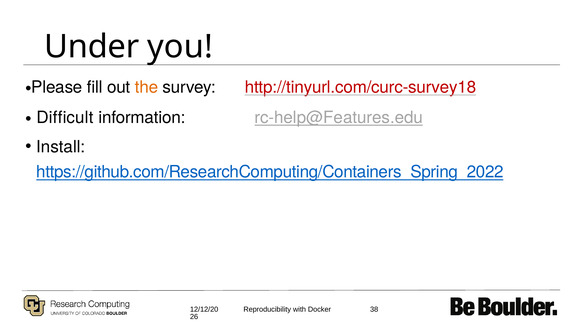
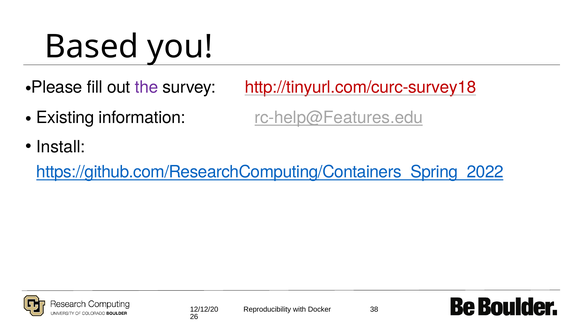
Under: Under -> Based
the colour: orange -> purple
Difficult: Difficult -> Existing
